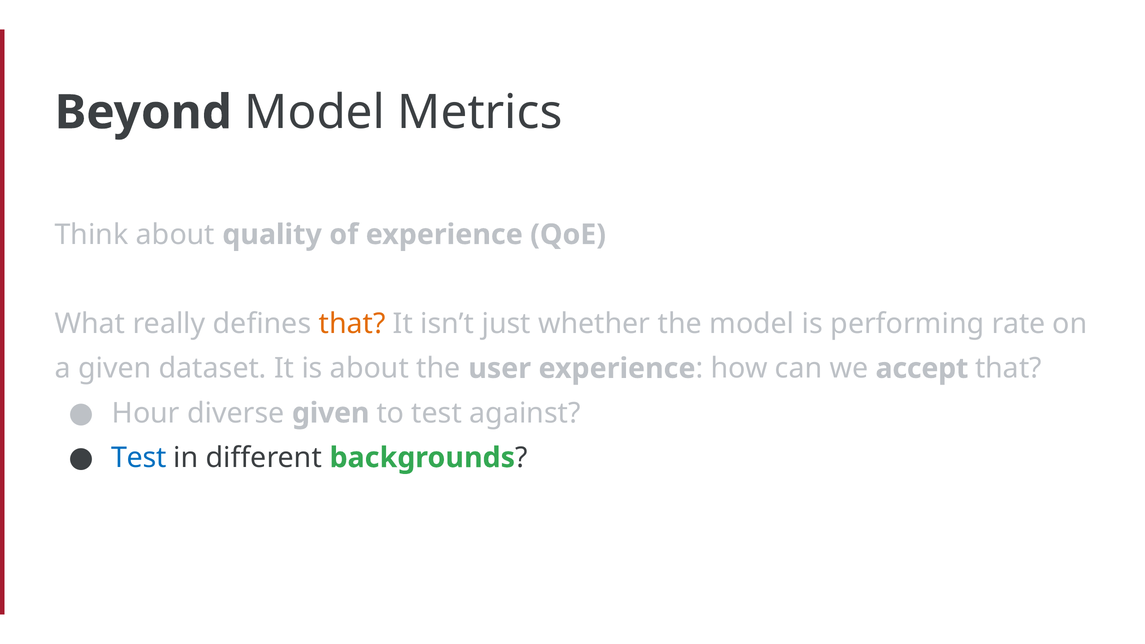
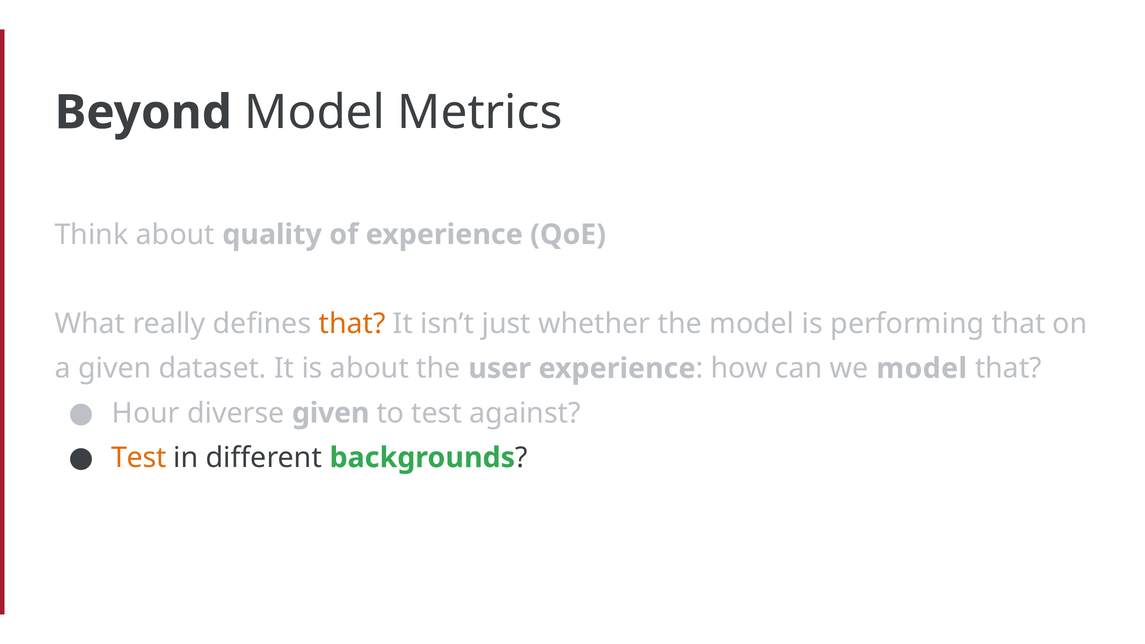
performing rate: rate -> that
we accept: accept -> model
Test at (139, 458) colour: blue -> orange
